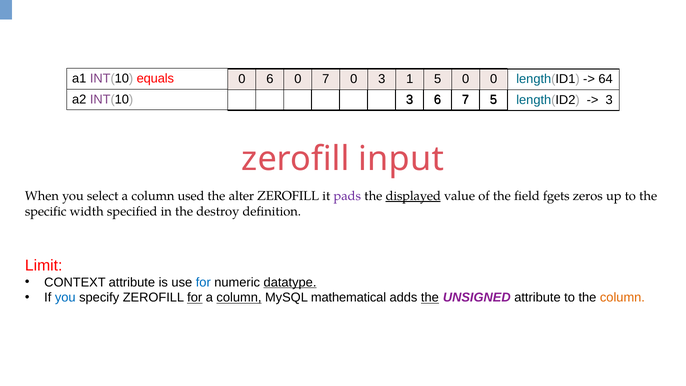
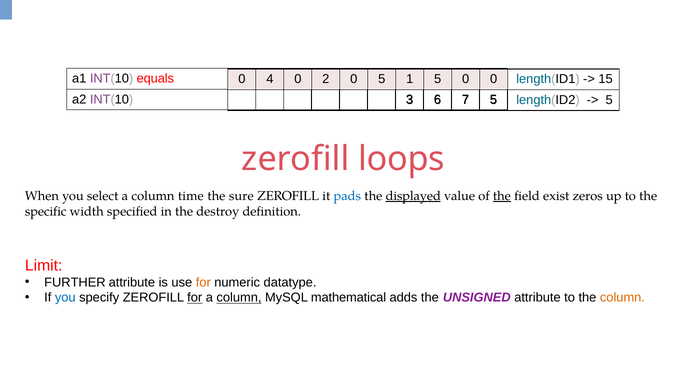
0 6: 6 -> 4
0 7: 7 -> 2
0 3: 3 -> 5
64: 64 -> 15
3 at (609, 100): 3 -> 5
input: input -> loops
used: used -> time
alter: alter -> sure
pads colour: purple -> blue
the at (502, 196) underline: none -> present
fgets: fgets -> exist
CONTEXT: CONTEXT -> FURTHER
for at (203, 282) colour: blue -> orange
datatype underline: present -> none
the at (430, 298) underline: present -> none
